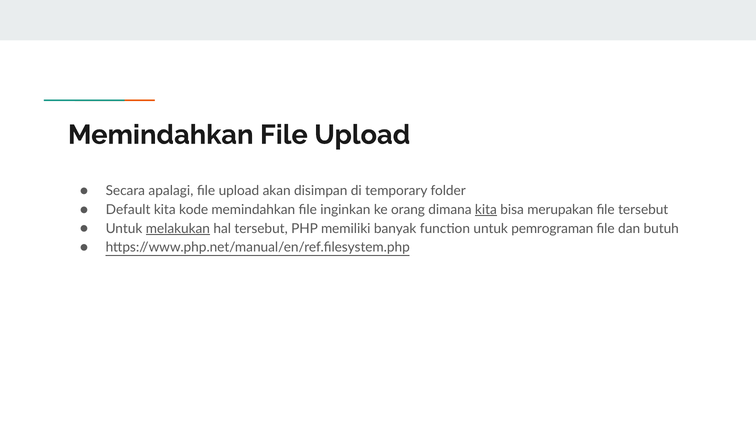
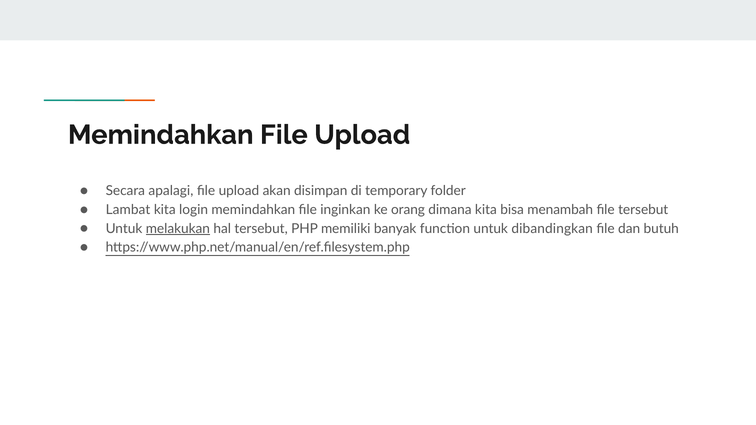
Default: Default -> Lambat
kode: kode -> login
kita at (486, 210) underline: present -> none
merupakan: merupakan -> menambah
pemrograman: pemrograman -> dibandingkan
